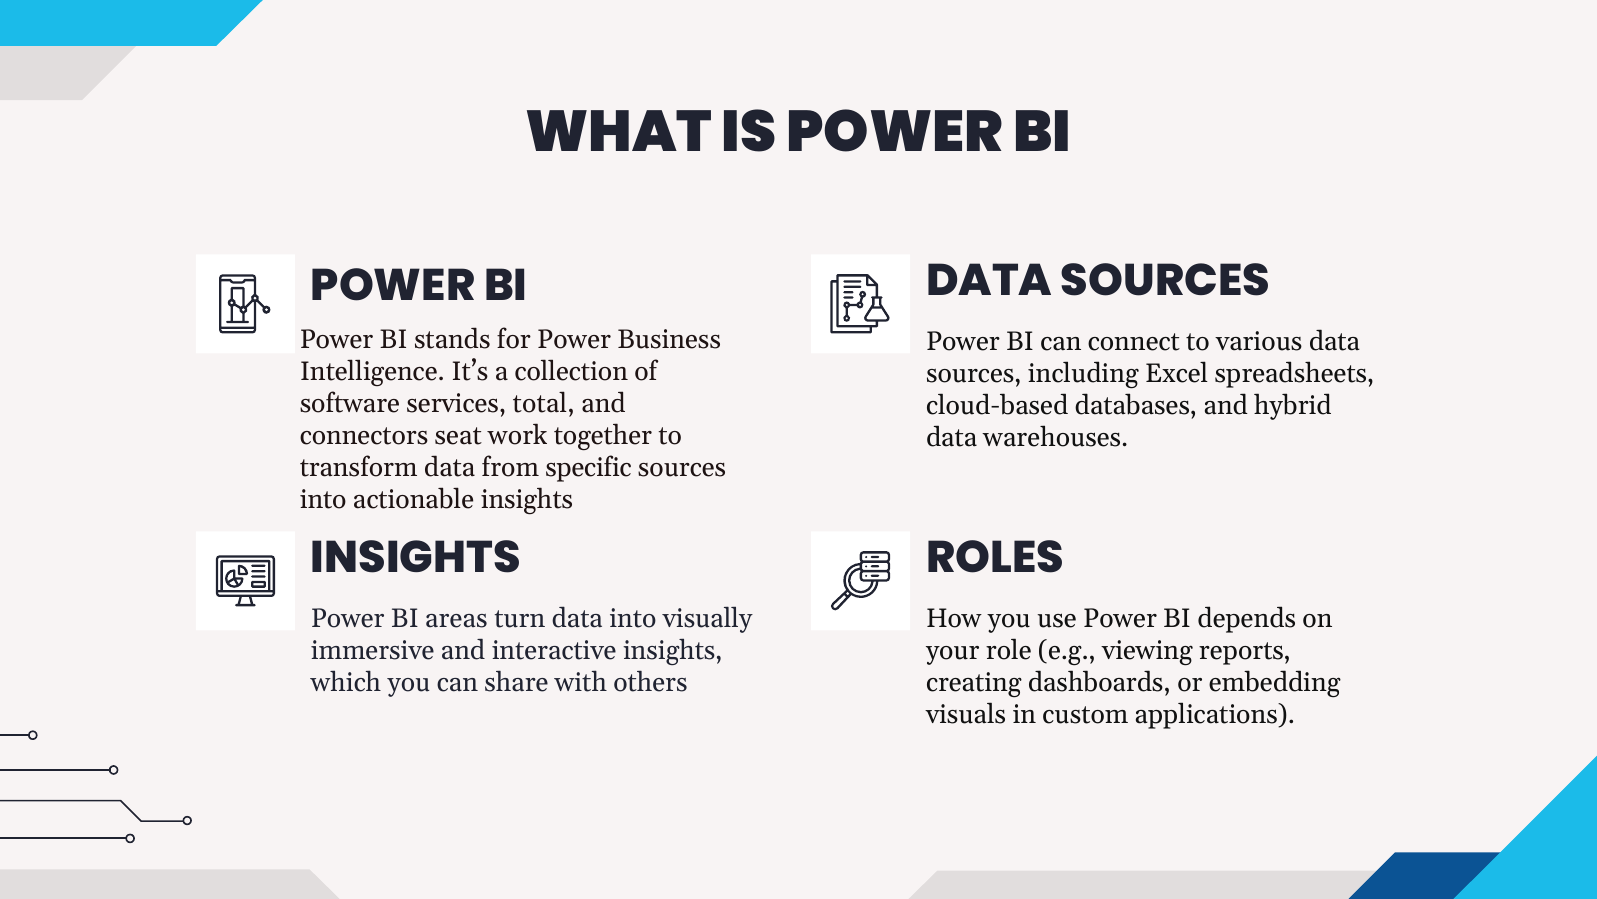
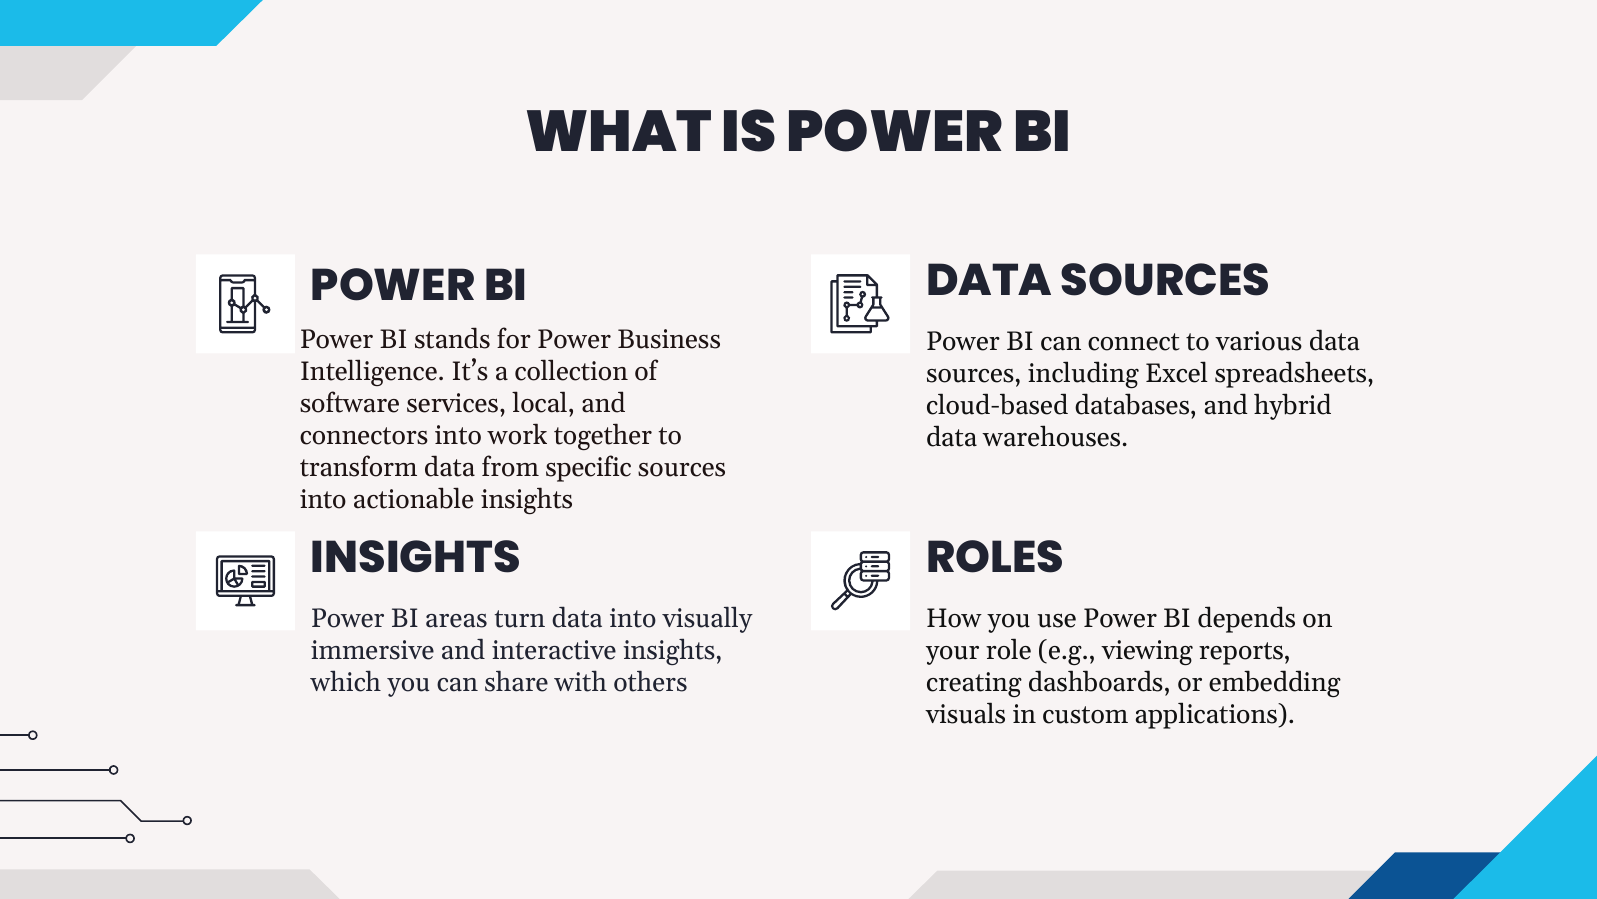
total: total -> local
connectors seat: seat -> into
